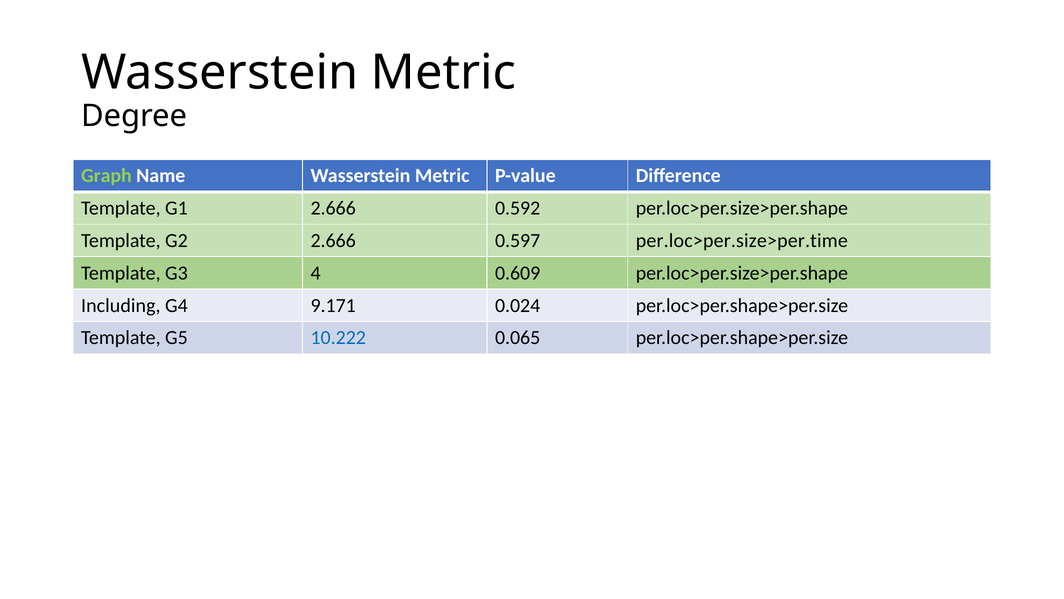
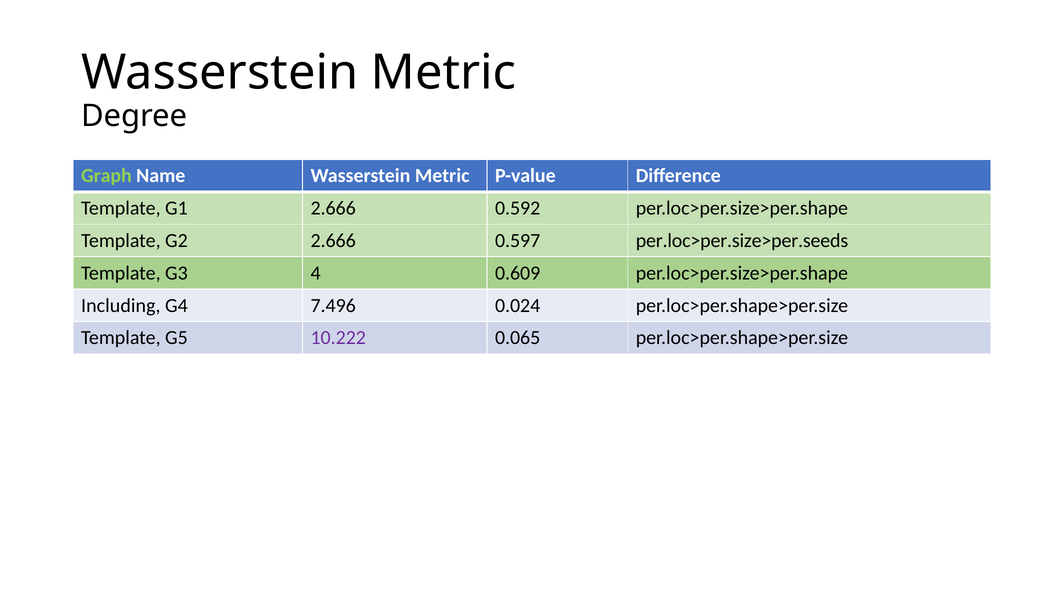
per.loc>per.size>per.time: per.loc>per.size>per.time -> per.loc>per.size>per.seeds
9.171: 9.171 -> 7.496
10.222 colour: blue -> purple
